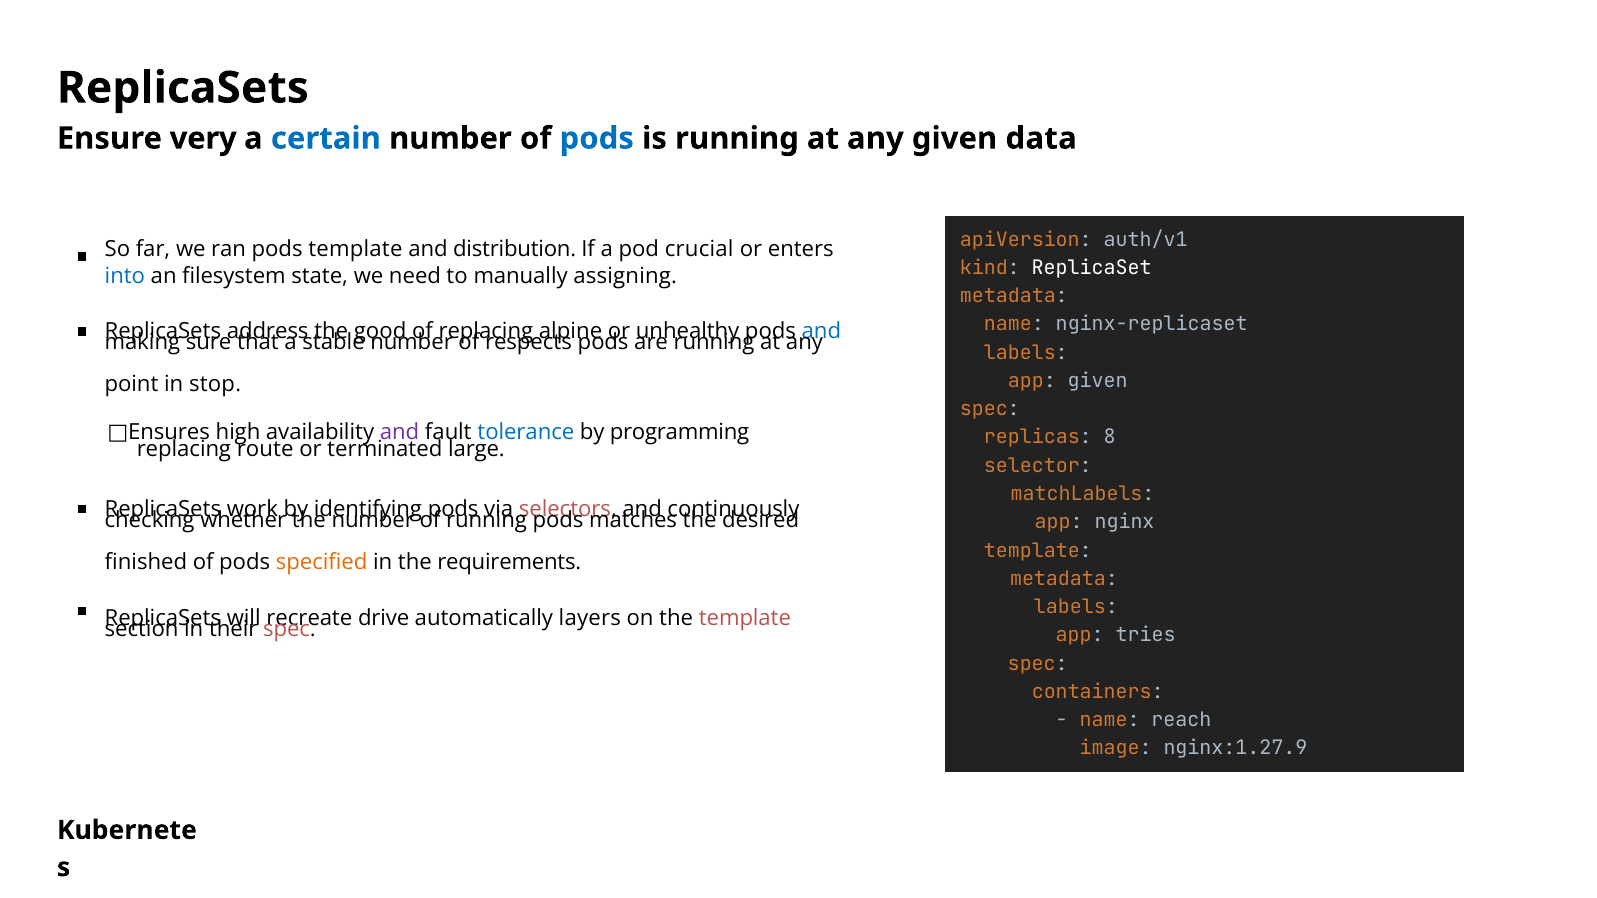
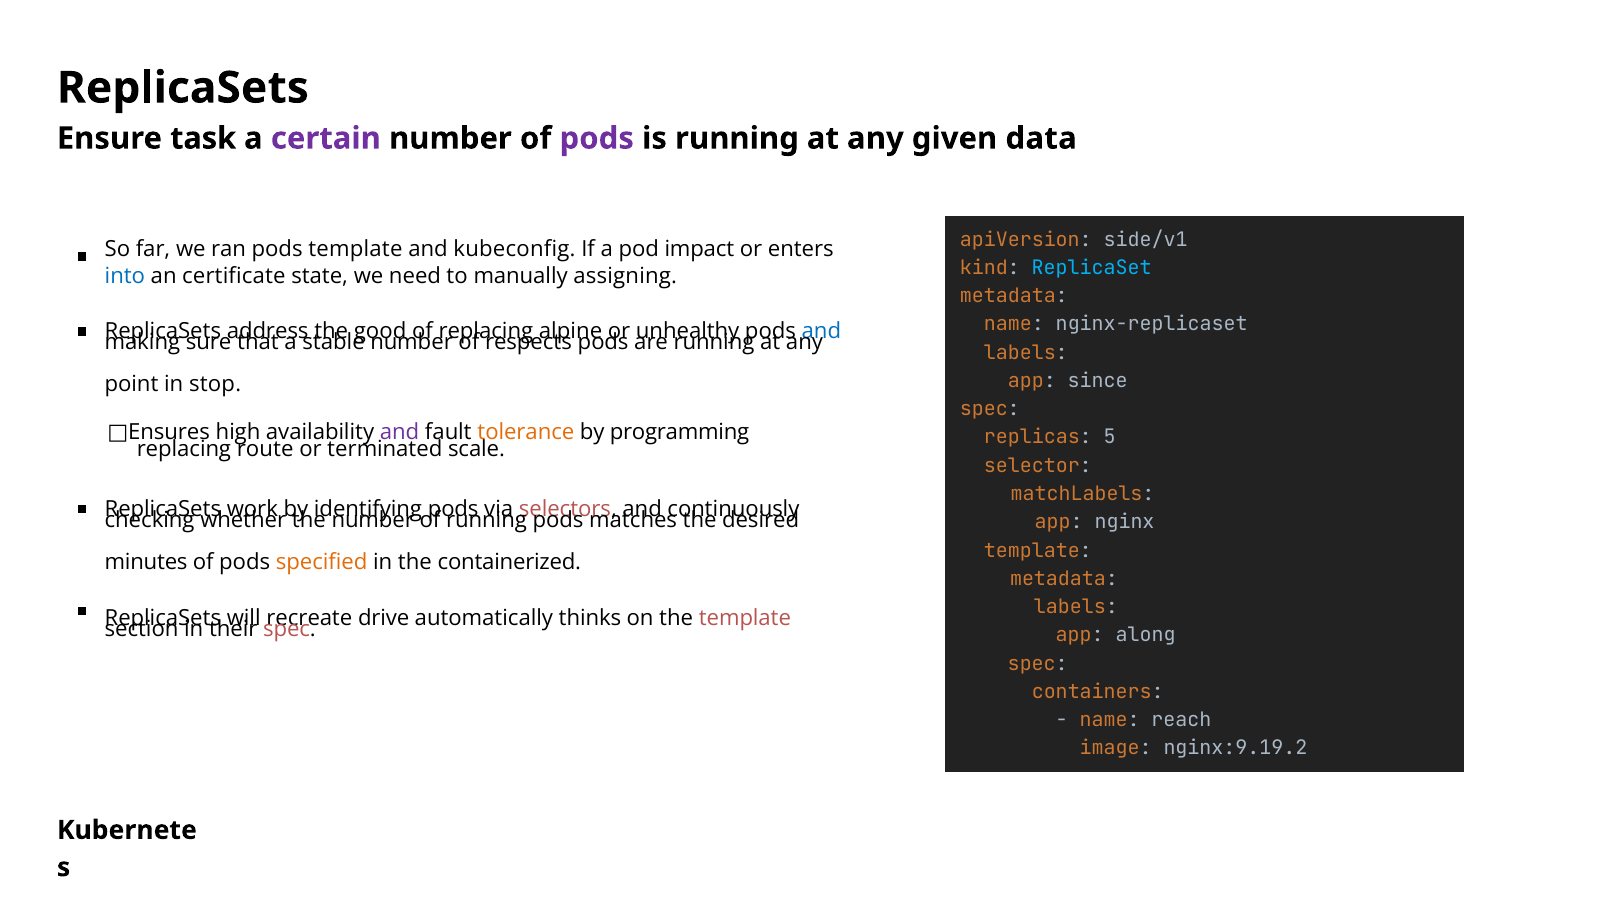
very: very -> task
certain colour: blue -> purple
pods at (597, 138) colour: blue -> purple
auth/v1: auth/v1 -> side/v1
distribution: distribution -> kubeconfig
crucial: crucial -> impact
ReplicaSet colour: white -> light blue
filesystem: filesystem -> certificate
app given: given -> since
tolerance colour: blue -> orange
8: 8 -> 5
large: large -> scale
finished: finished -> minutes
requirements: requirements -> containerized
layers: layers -> thinks
tries: tries -> along
nginx:1.27.9: nginx:1.27.9 -> nginx:9.19.2
